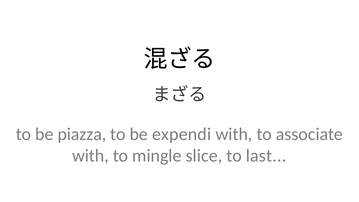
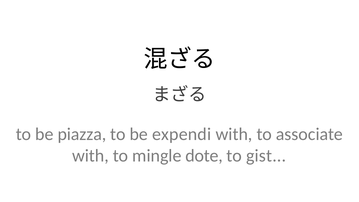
slice: slice -> dote
last: last -> gist
